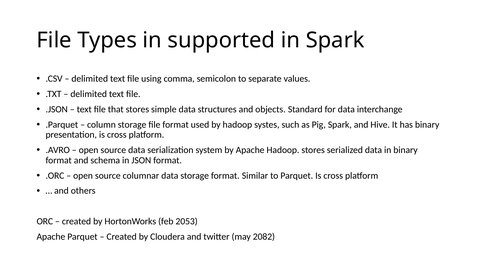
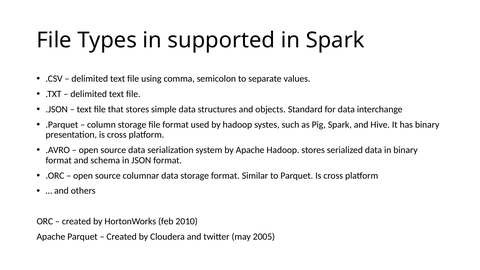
2053: 2053 -> 2010
2082: 2082 -> 2005
